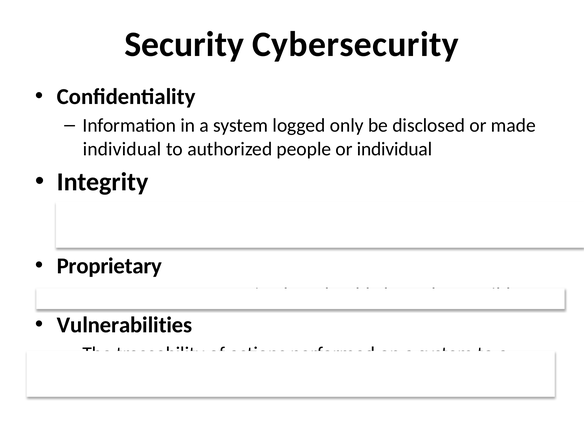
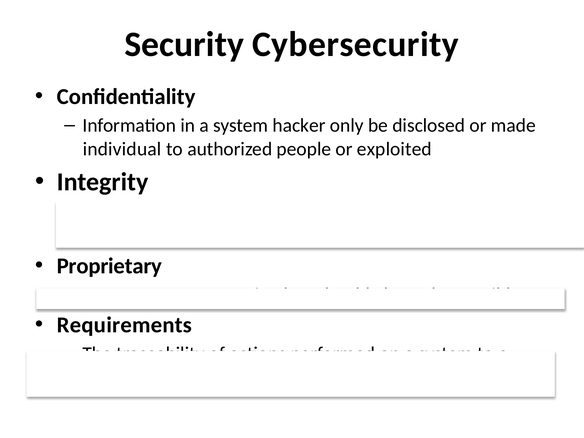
logged: logged -> hacker
or individual: individual -> exploited
Vulnerabilities: Vulnerabilities -> Requirements
